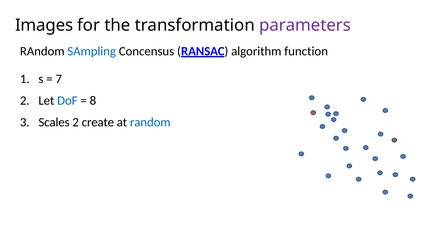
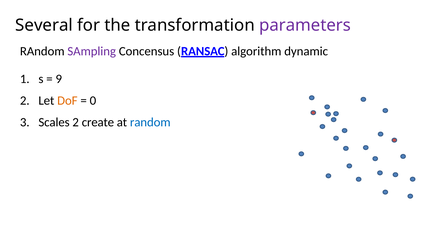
Images: Images -> Several
SAmpling colour: blue -> purple
function: function -> dynamic
7: 7 -> 9
DoF colour: blue -> orange
8: 8 -> 0
